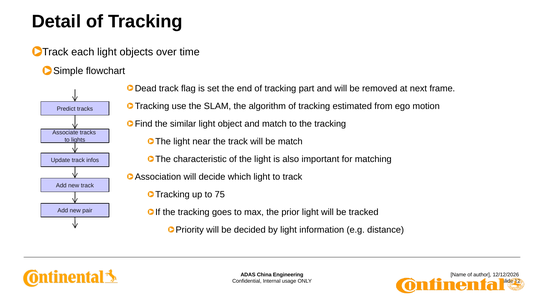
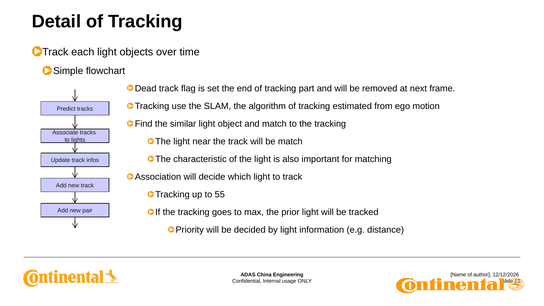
75: 75 -> 55
